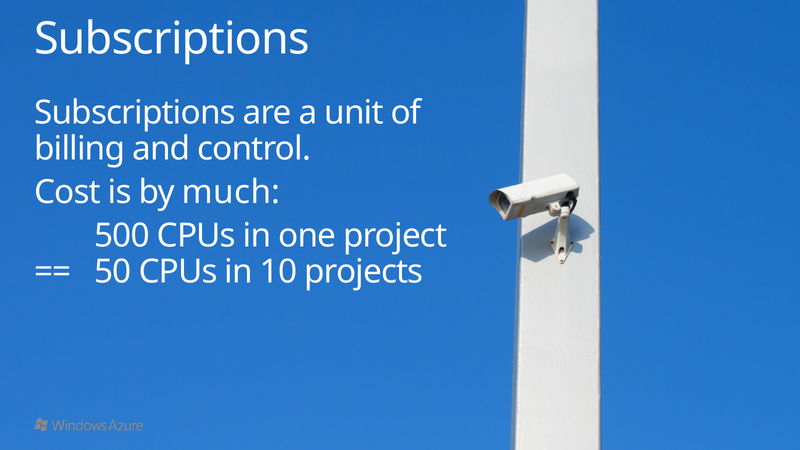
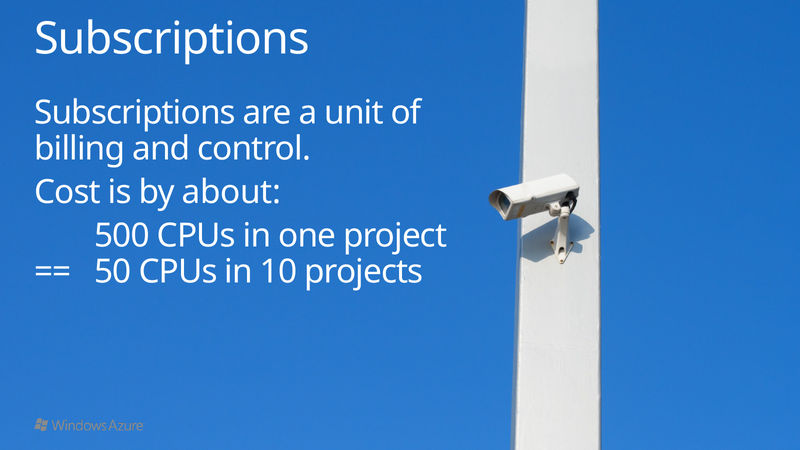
much: much -> about
